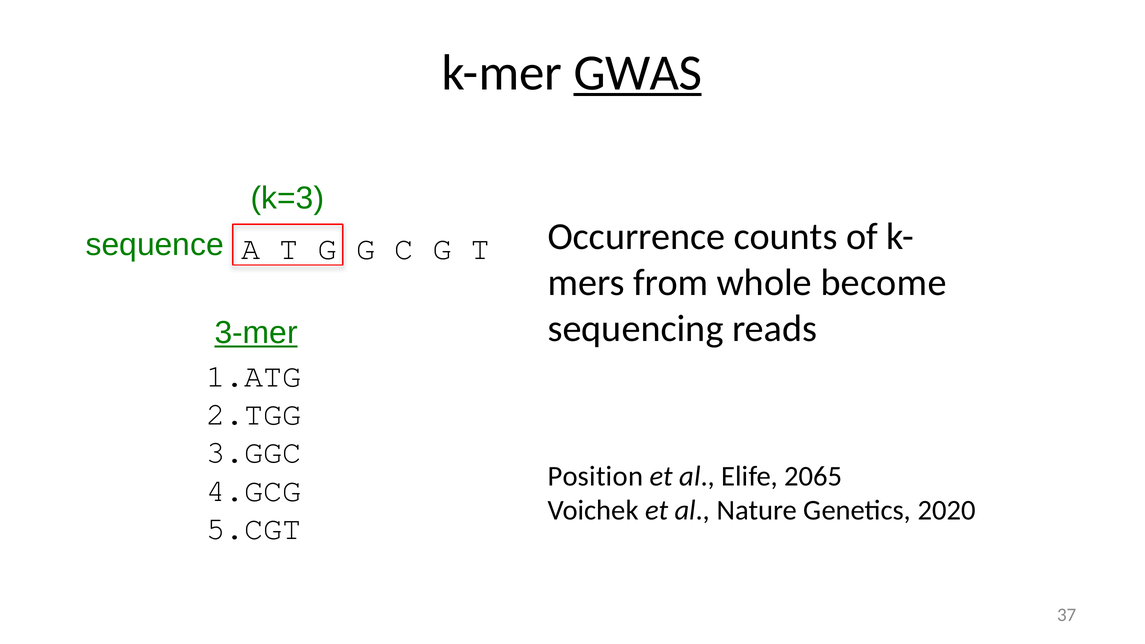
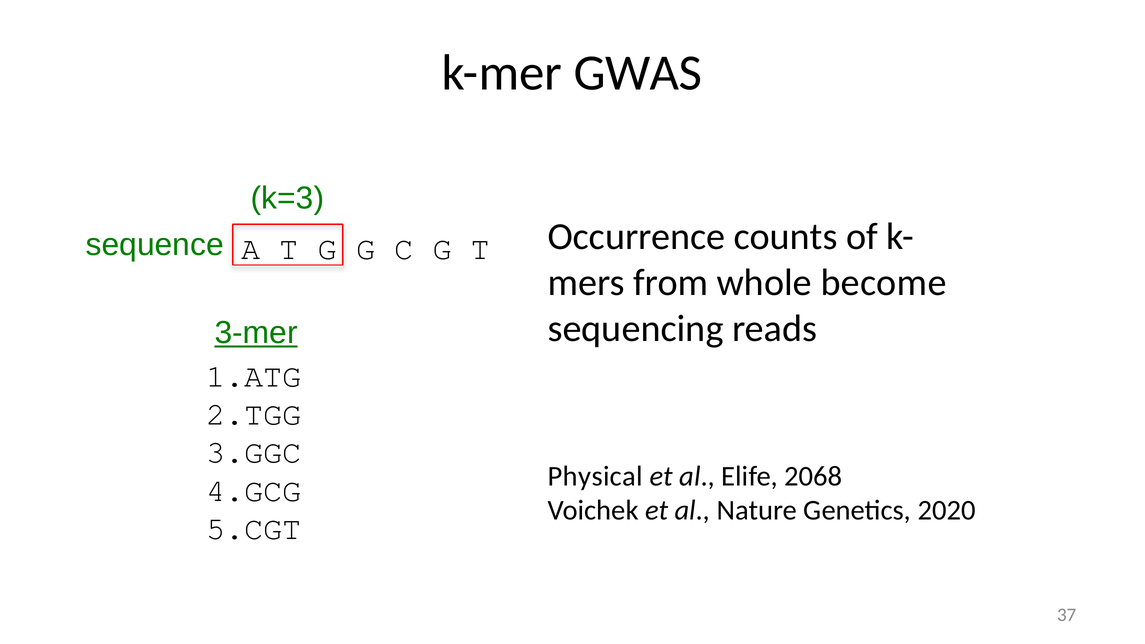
GWAS underline: present -> none
Position: Position -> Physical
2065: 2065 -> 2068
